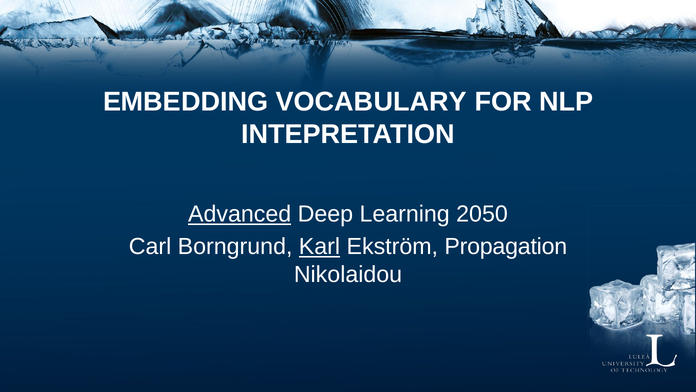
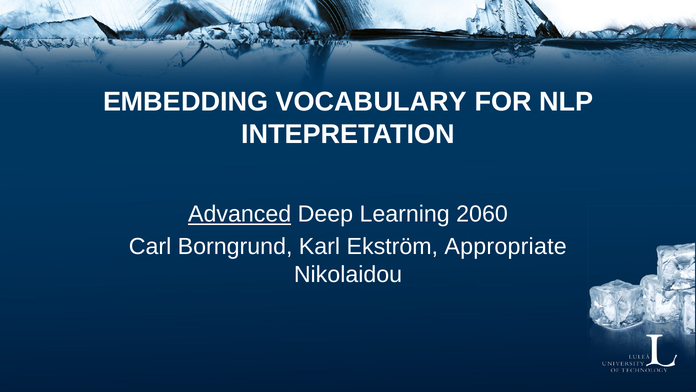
2050: 2050 -> 2060
Karl underline: present -> none
Propagation: Propagation -> Appropriate
